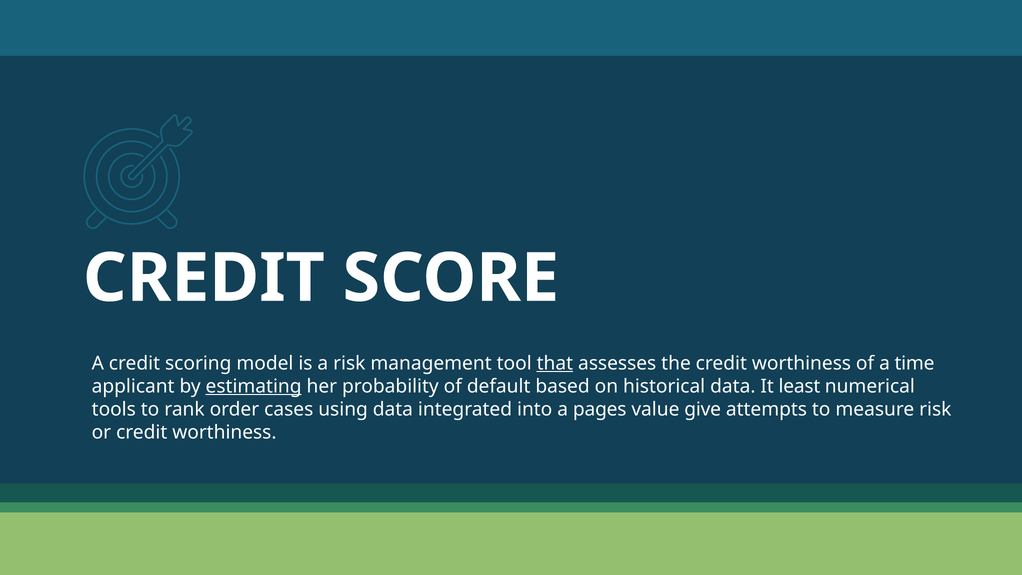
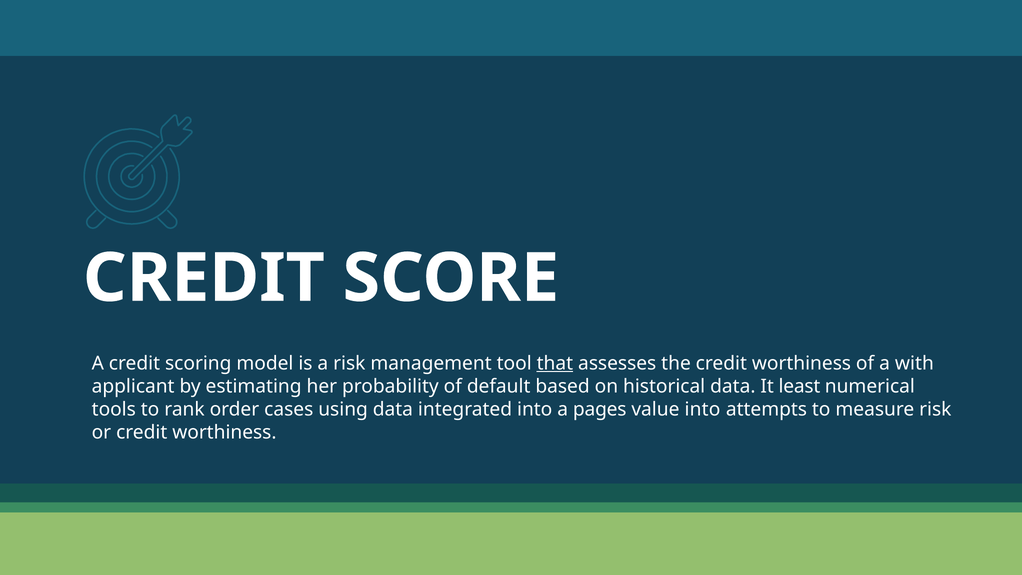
time: time -> with
estimating underline: present -> none
value give: give -> into
